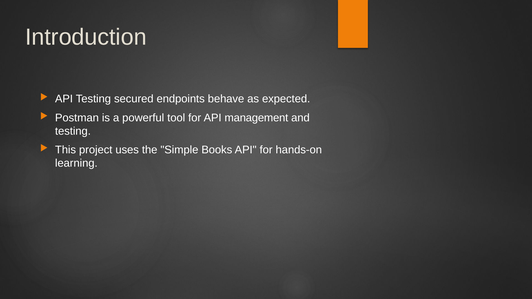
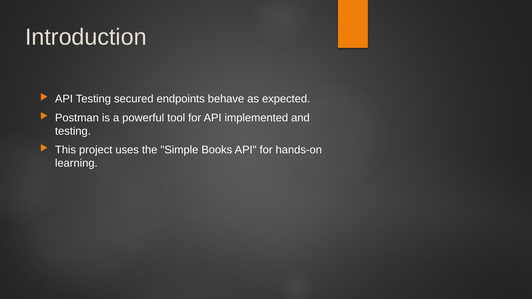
management: management -> implemented
